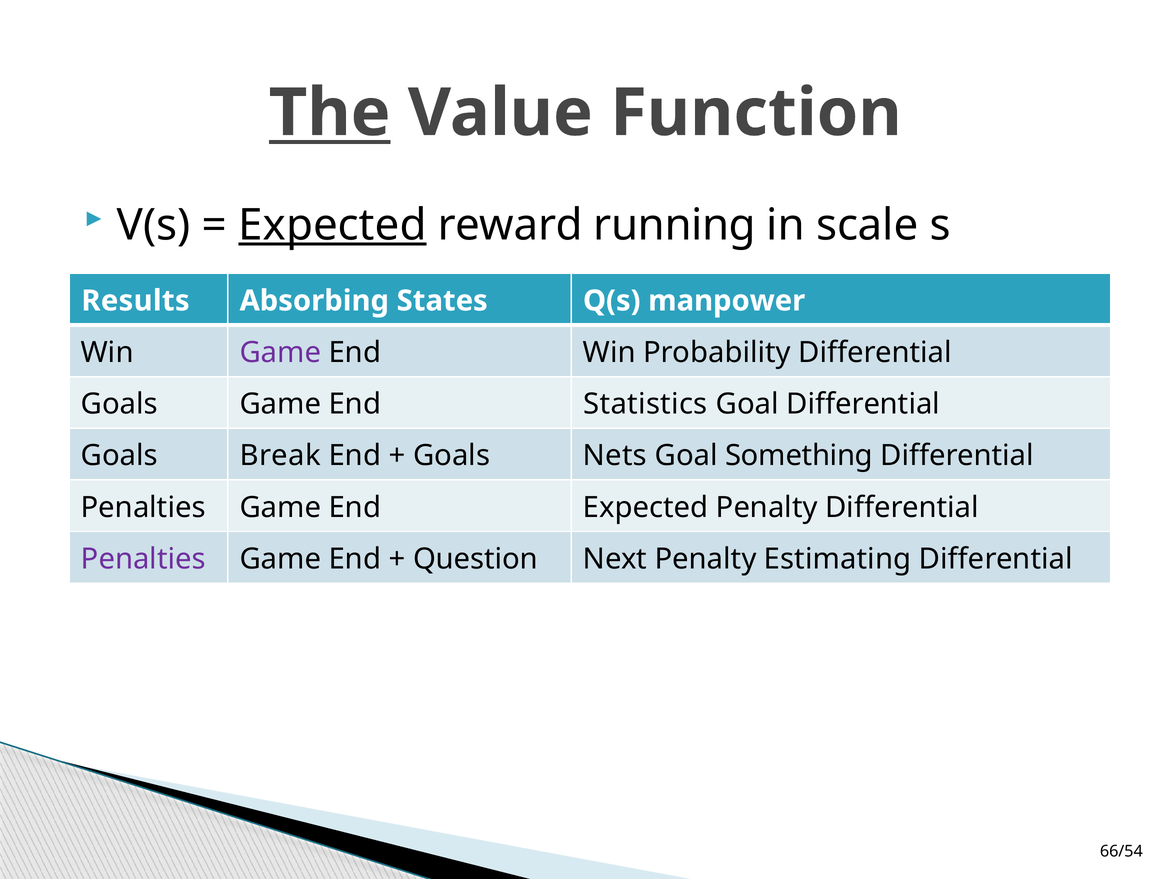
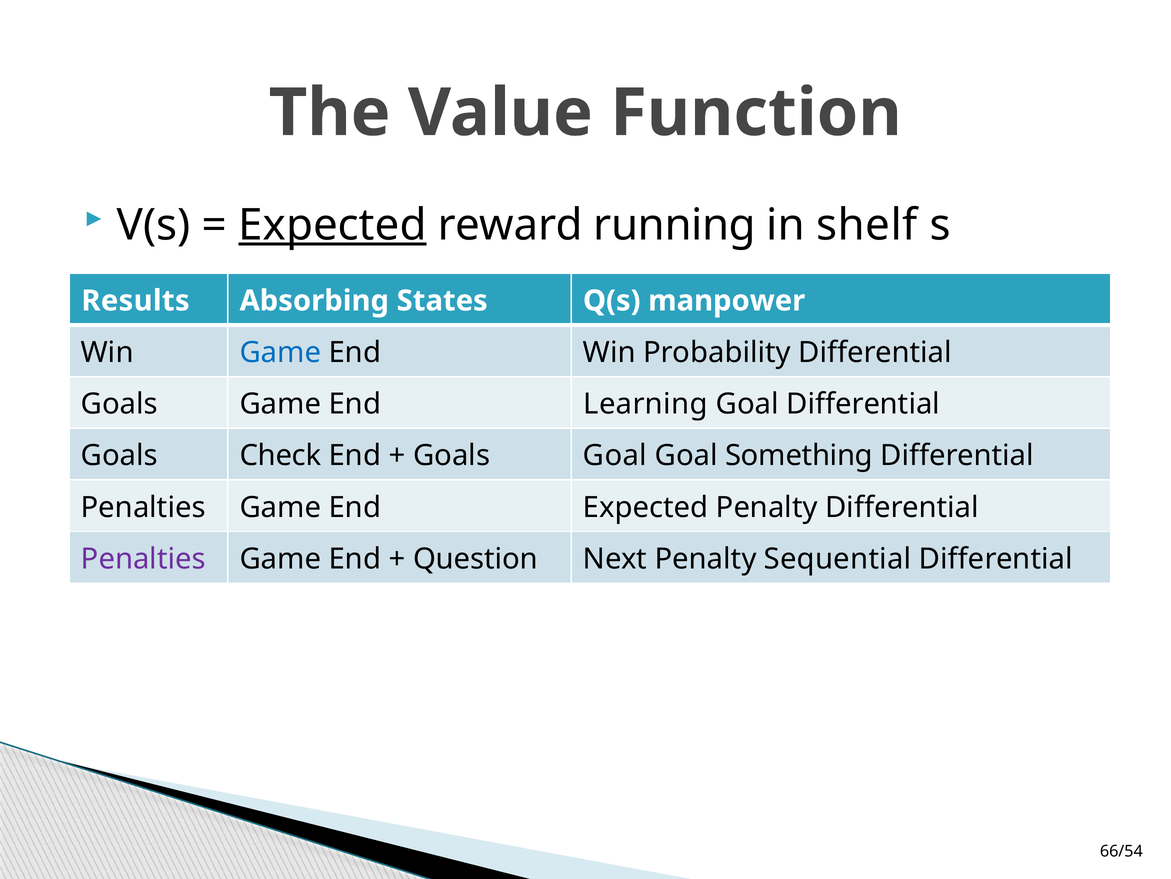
The underline: present -> none
scale: scale -> shelf
Game at (280, 352) colour: purple -> blue
Statistics: Statistics -> Learning
Break: Break -> Check
Goals Nets: Nets -> Goal
Estimating: Estimating -> Sequential
